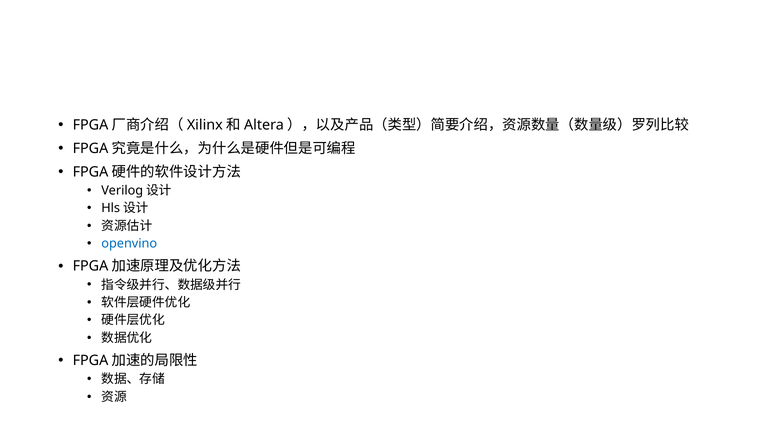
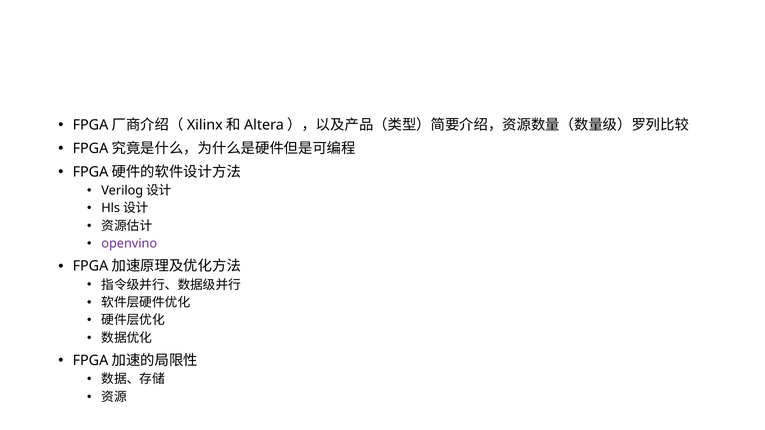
openvino colour: blue -> purple
